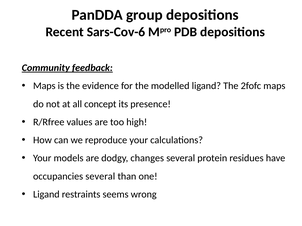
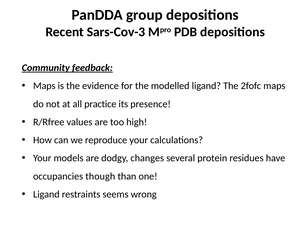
Sars-Cov-6: Sars-Cov-6 -> Sars-Cov-3
concept: concept -> practice
occupancies several: several -> though
